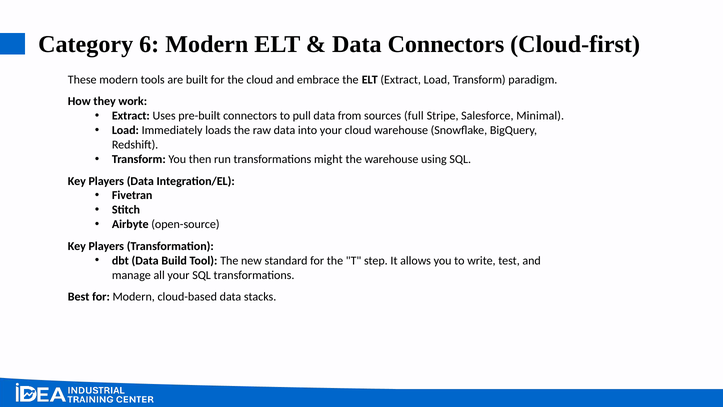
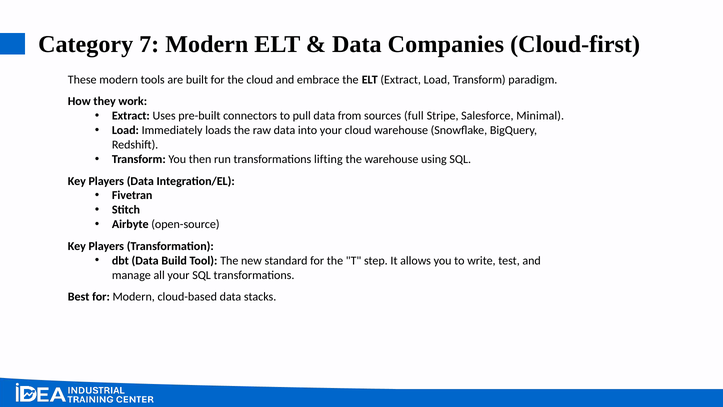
6: 6 -> 7
Data Connectors: Connectors -> Companies
might: might -> lifting
